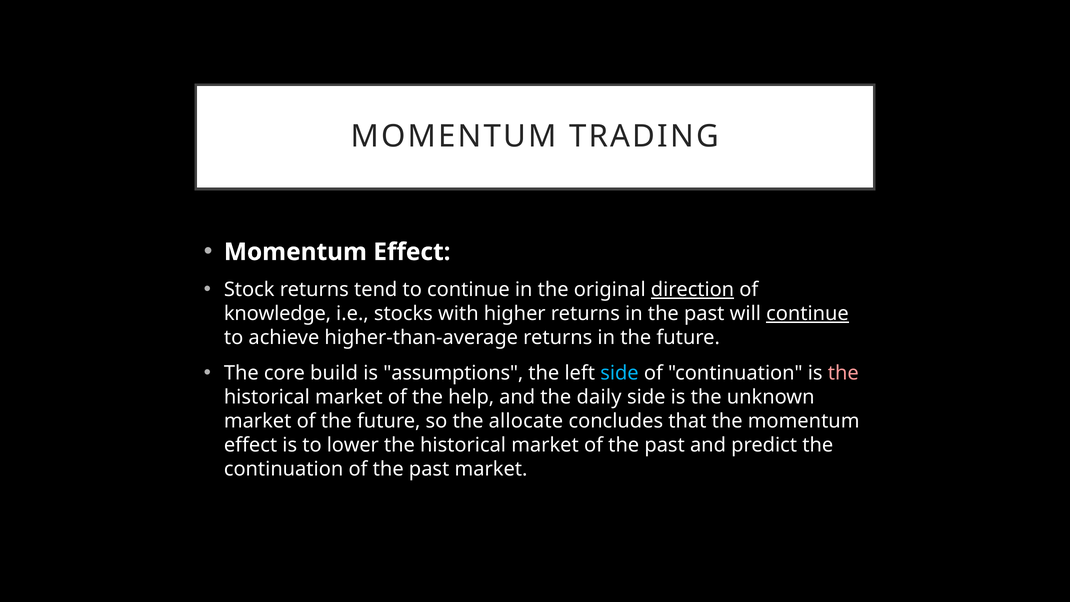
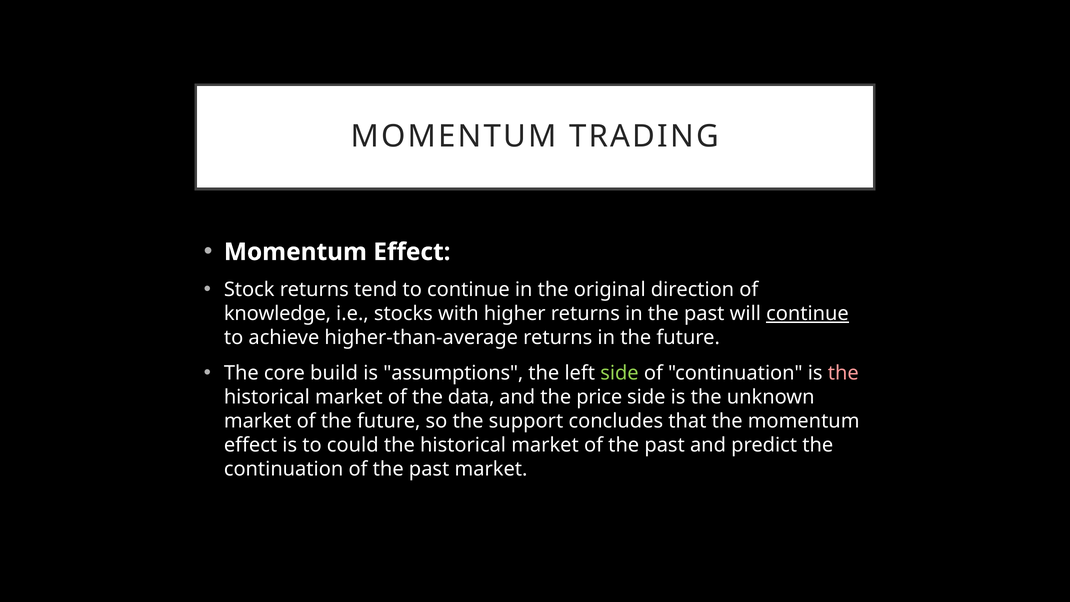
direction underline: present -> none
side at (619, 373) colour: light blue -> light green
help: help -> data
daily: daily -> price
allocate: allocate -> support
lower: lower -> could
